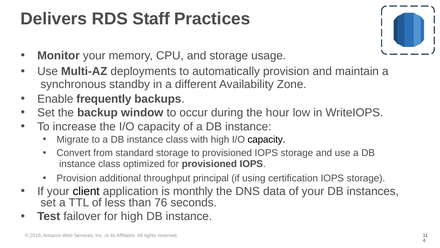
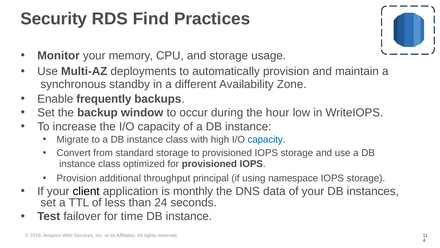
Delivers: Delivers -> Security
Staff: Staff -> Find
capacity at (266, 139) colour: black -> blue
certification: certification -> namespace
76: 76 -> 24
for high: high -> time
